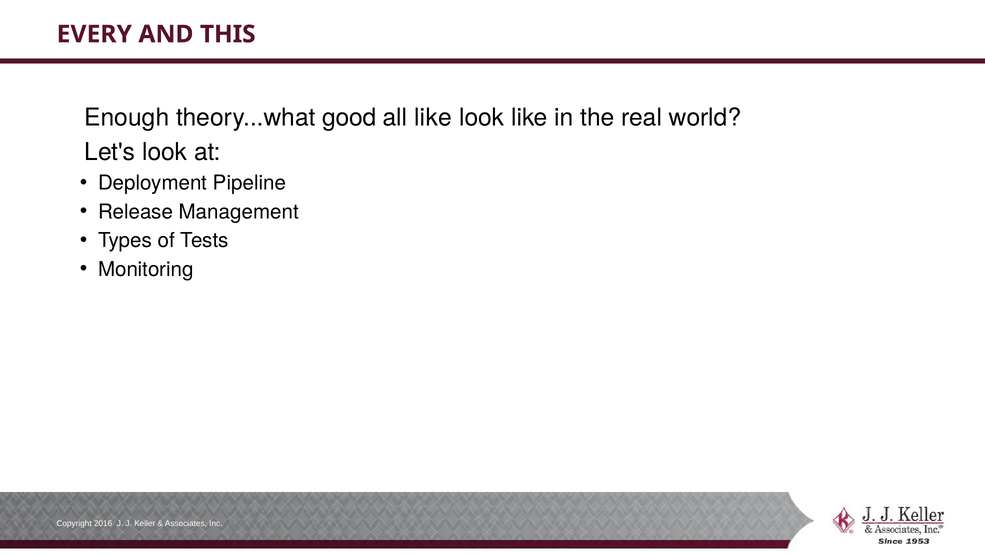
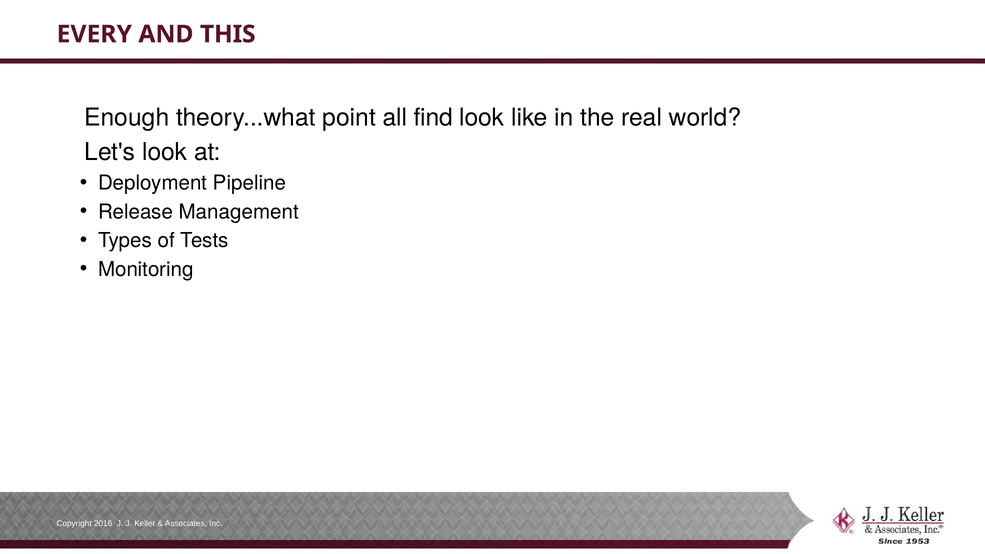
good: good -> point
all like: like -> find
